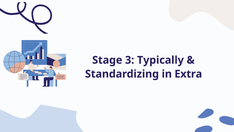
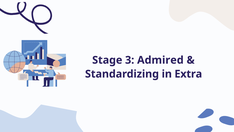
Typically: Typically -> Admired
